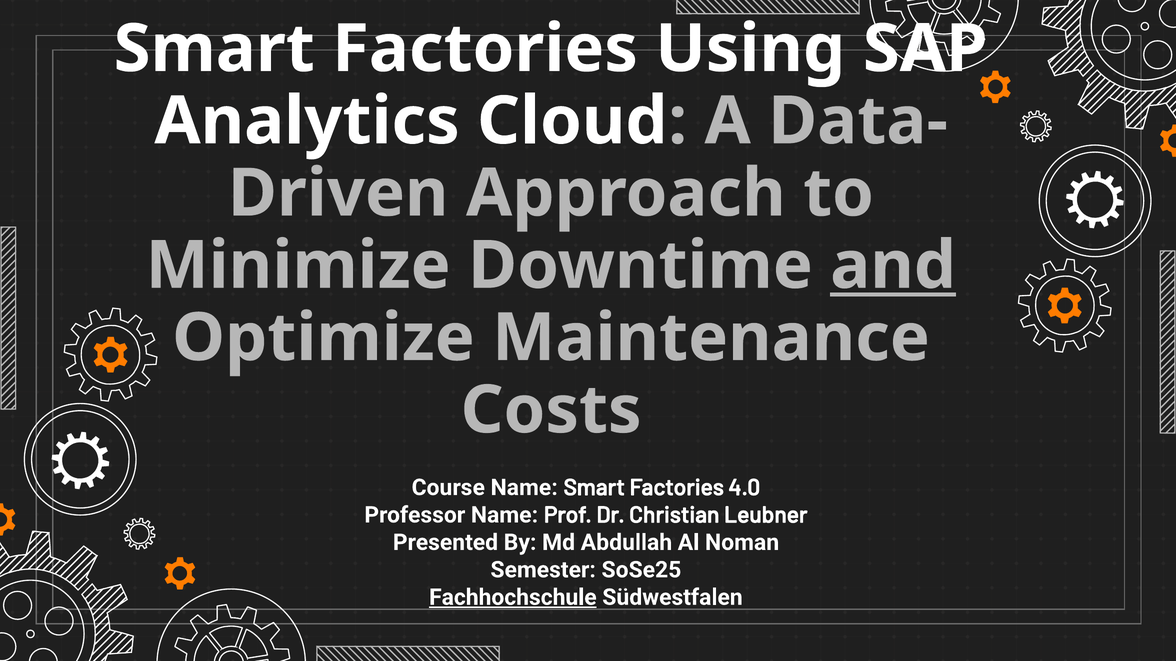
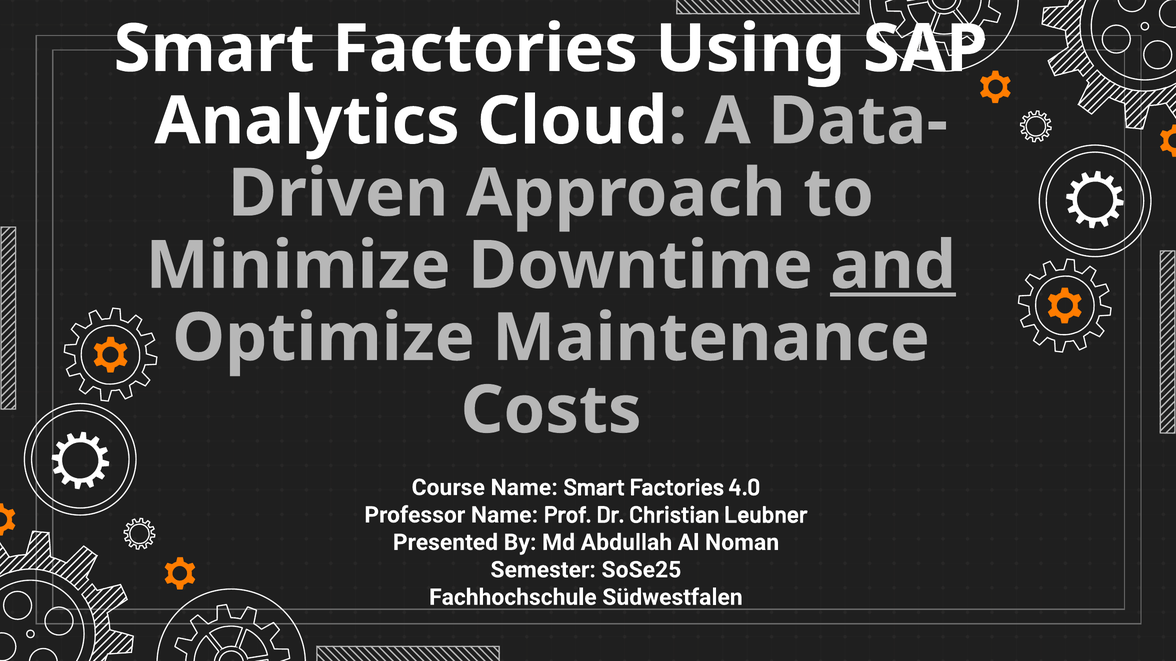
Fachhochschule underline: present -> none
